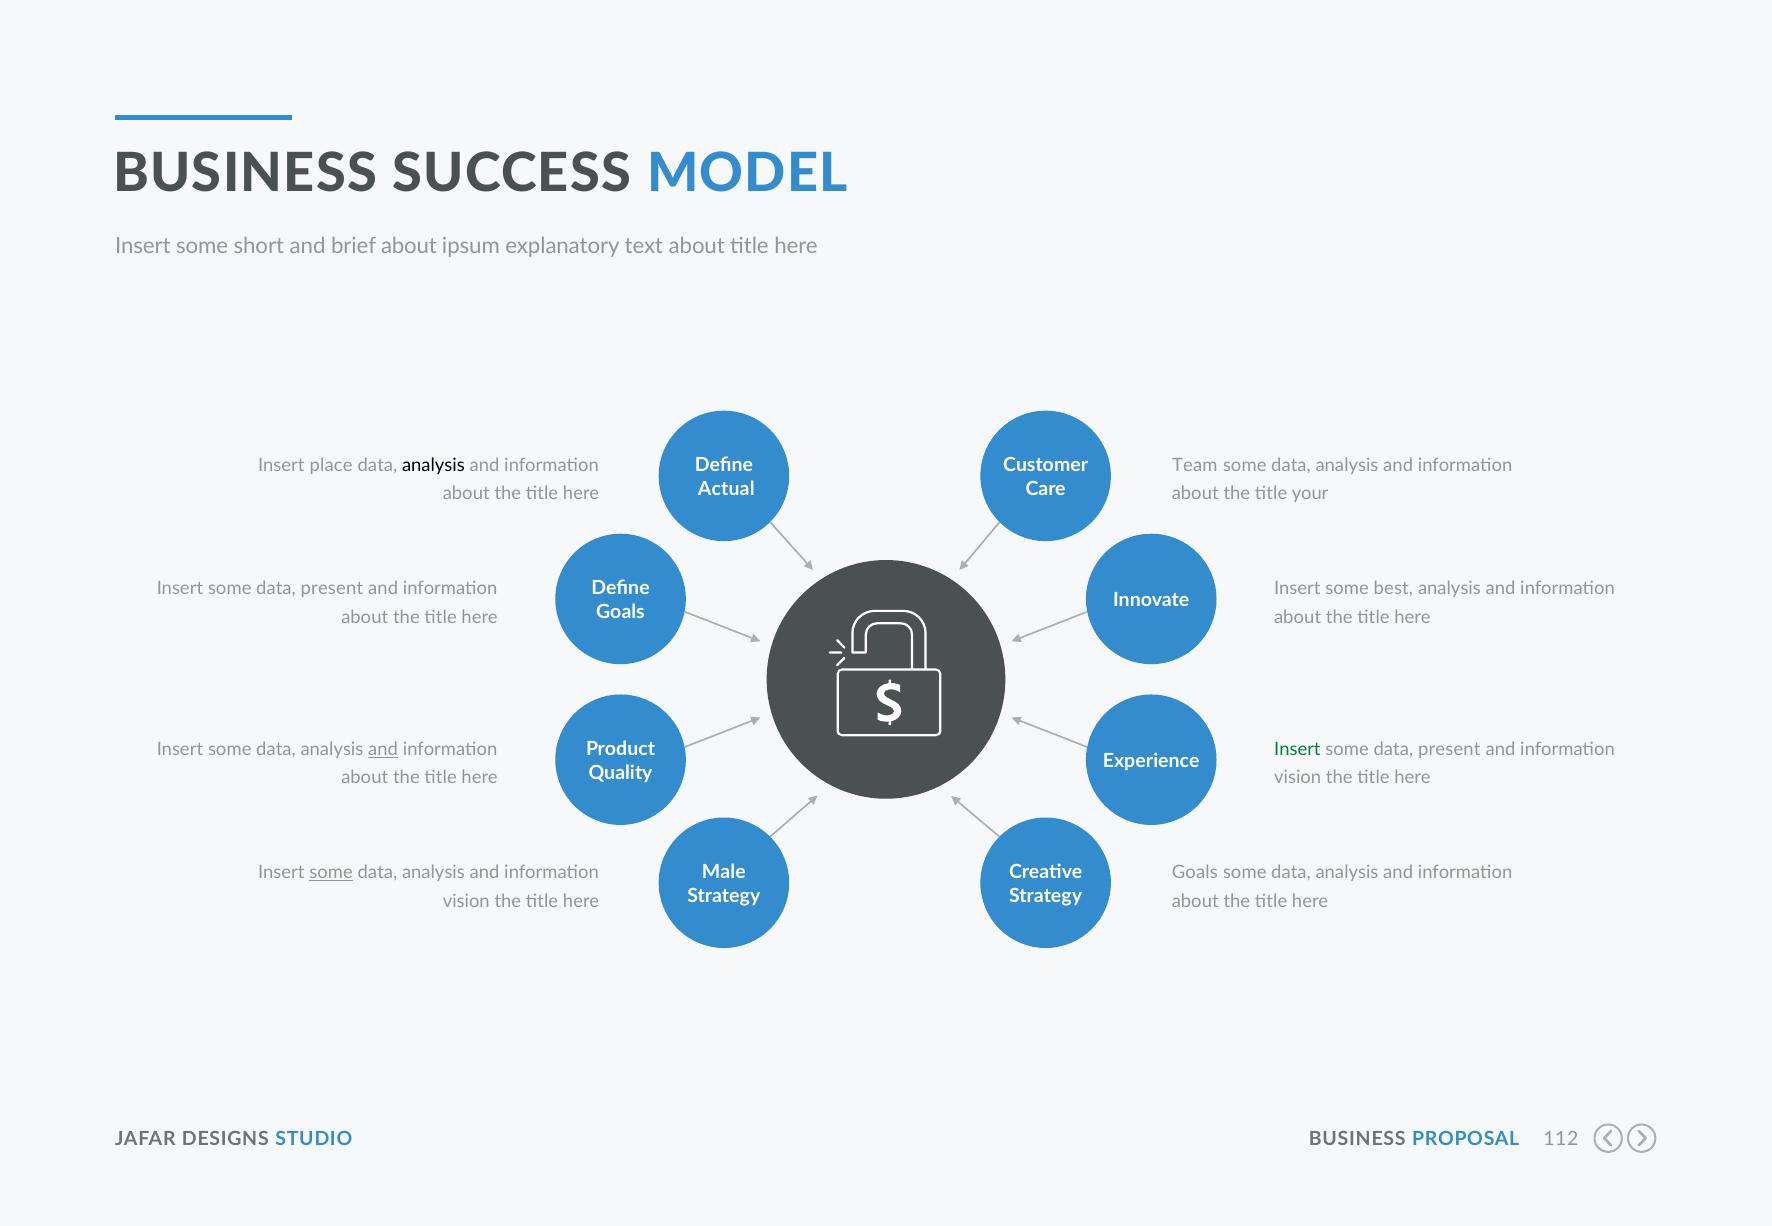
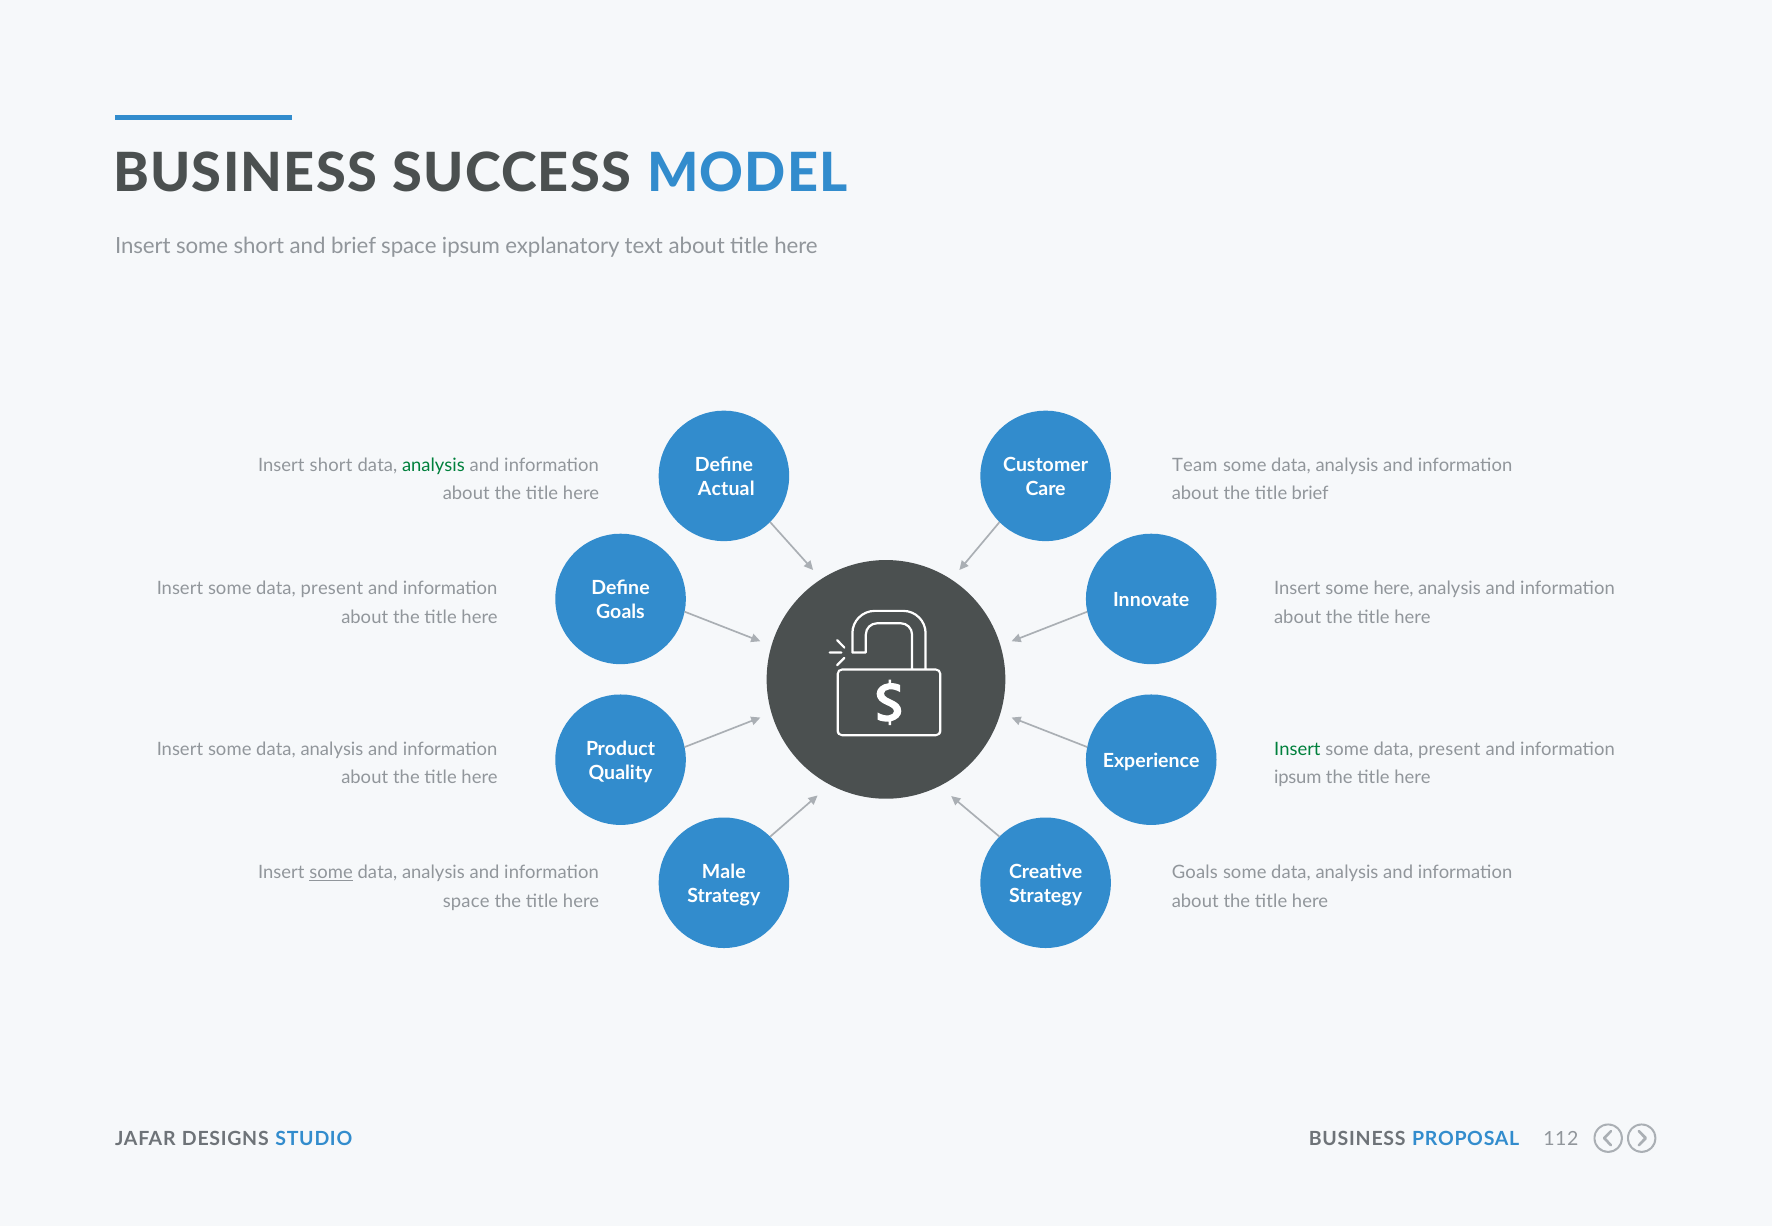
brief about: about -> space
Insert place: place -> short
analysis at (433, 465) colour: black -> green
title your: your -> brief
some best: best -> here
and at (383, 750) underline: present -> none
vision at (1298, 778): vision -> ipsum
vision at (466, 902): vision -> space
